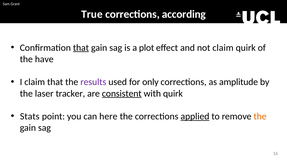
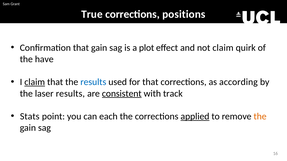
according: according -> positions
that at (81, 48) underline: present -> none
claim at (35, 82) underline: none -> present
results at (93, 82) colour: purple -> blue
for only: only -> that
amplitude: amplitude -> according
laser tracker: tracker -> results
with quirk: quirk -> track
here: here -> each
